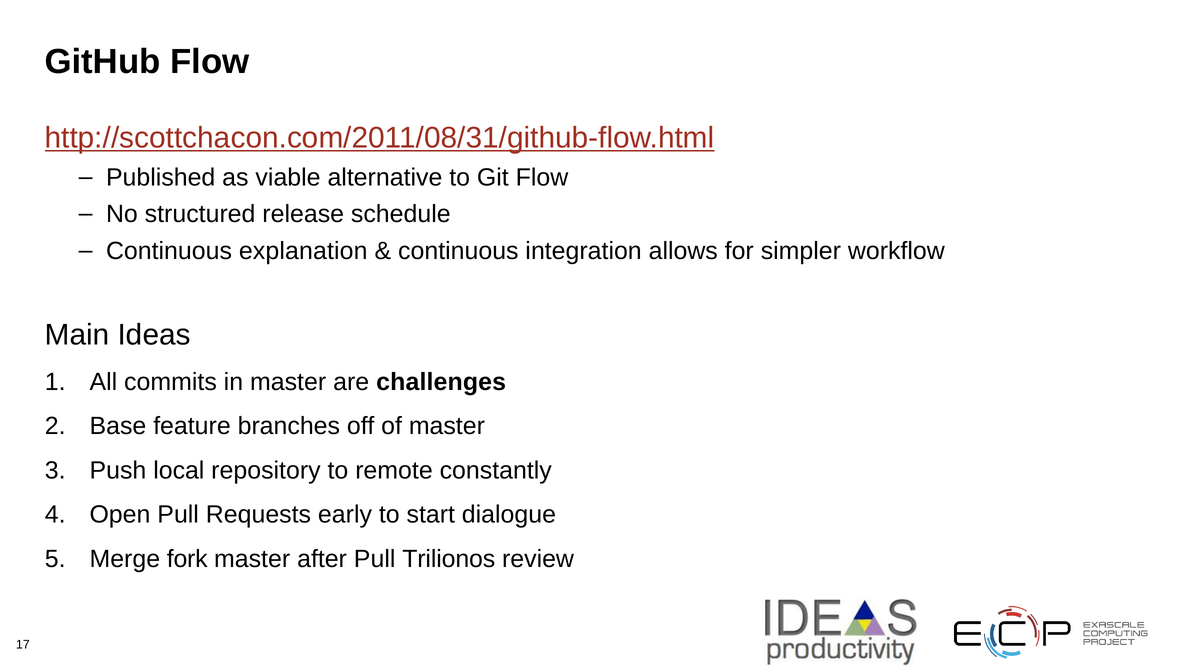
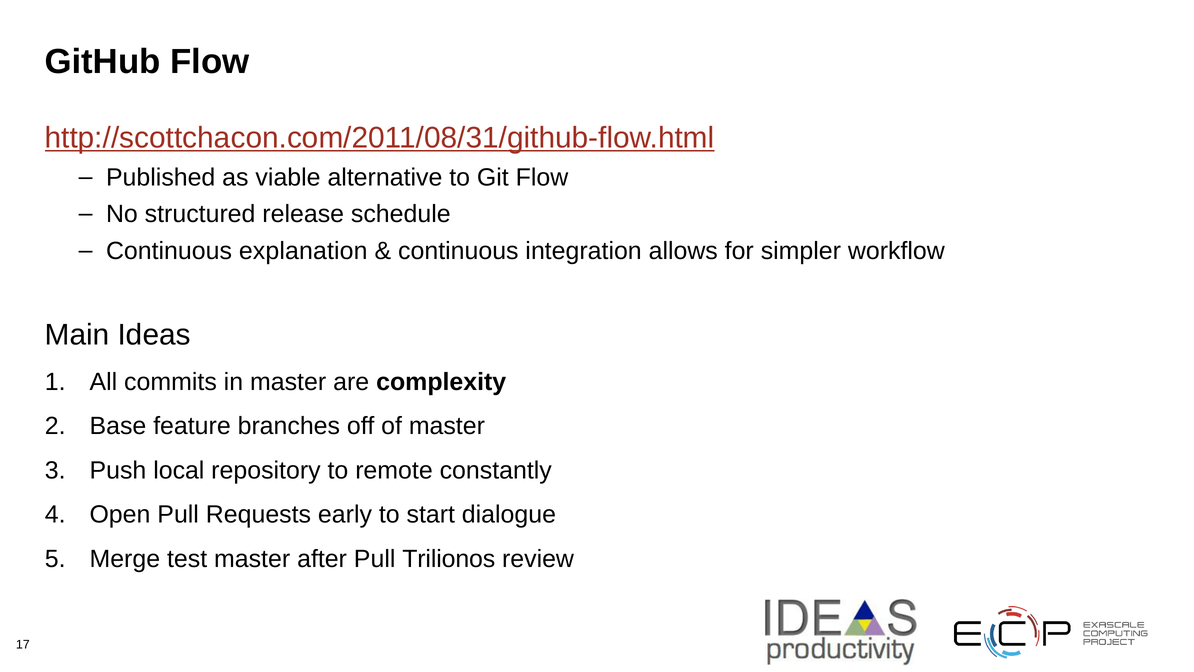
challenges: challenges -> complexity
fork: fork -> test
